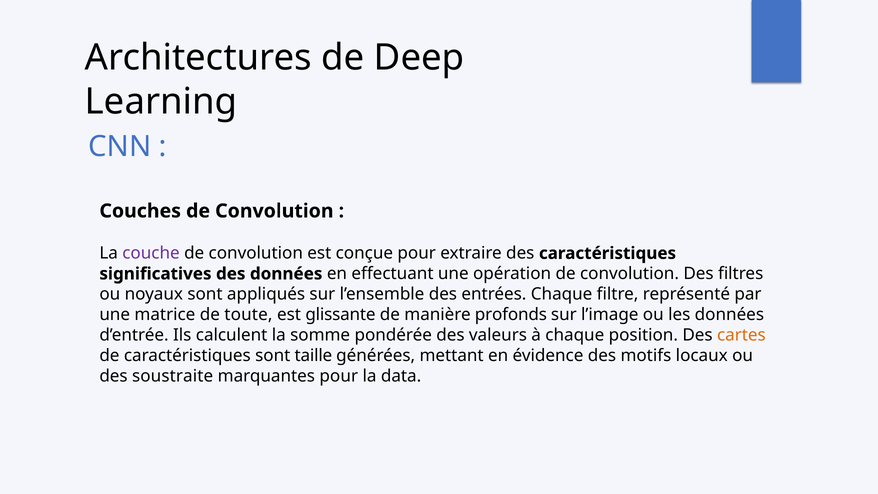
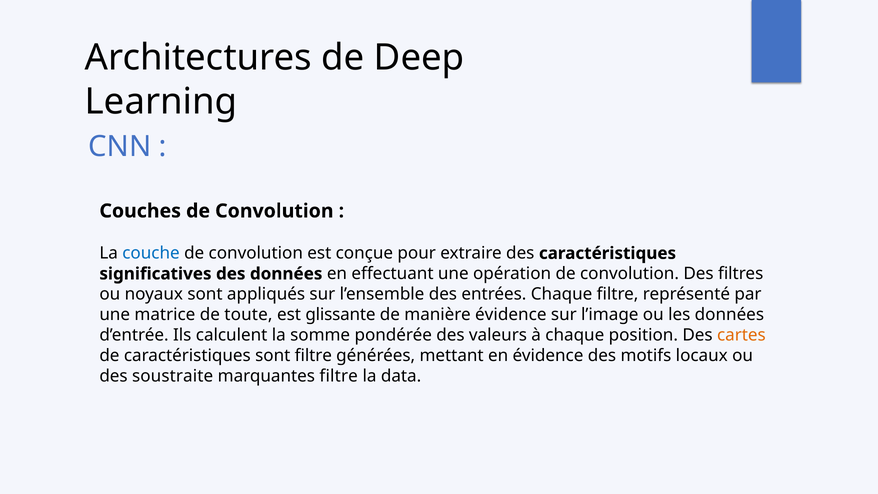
couche colour: purple -> blue
manière profonds: profonds -> évidence
sont taille: taille -> filtre
marquantes pour: pour -> filtre
